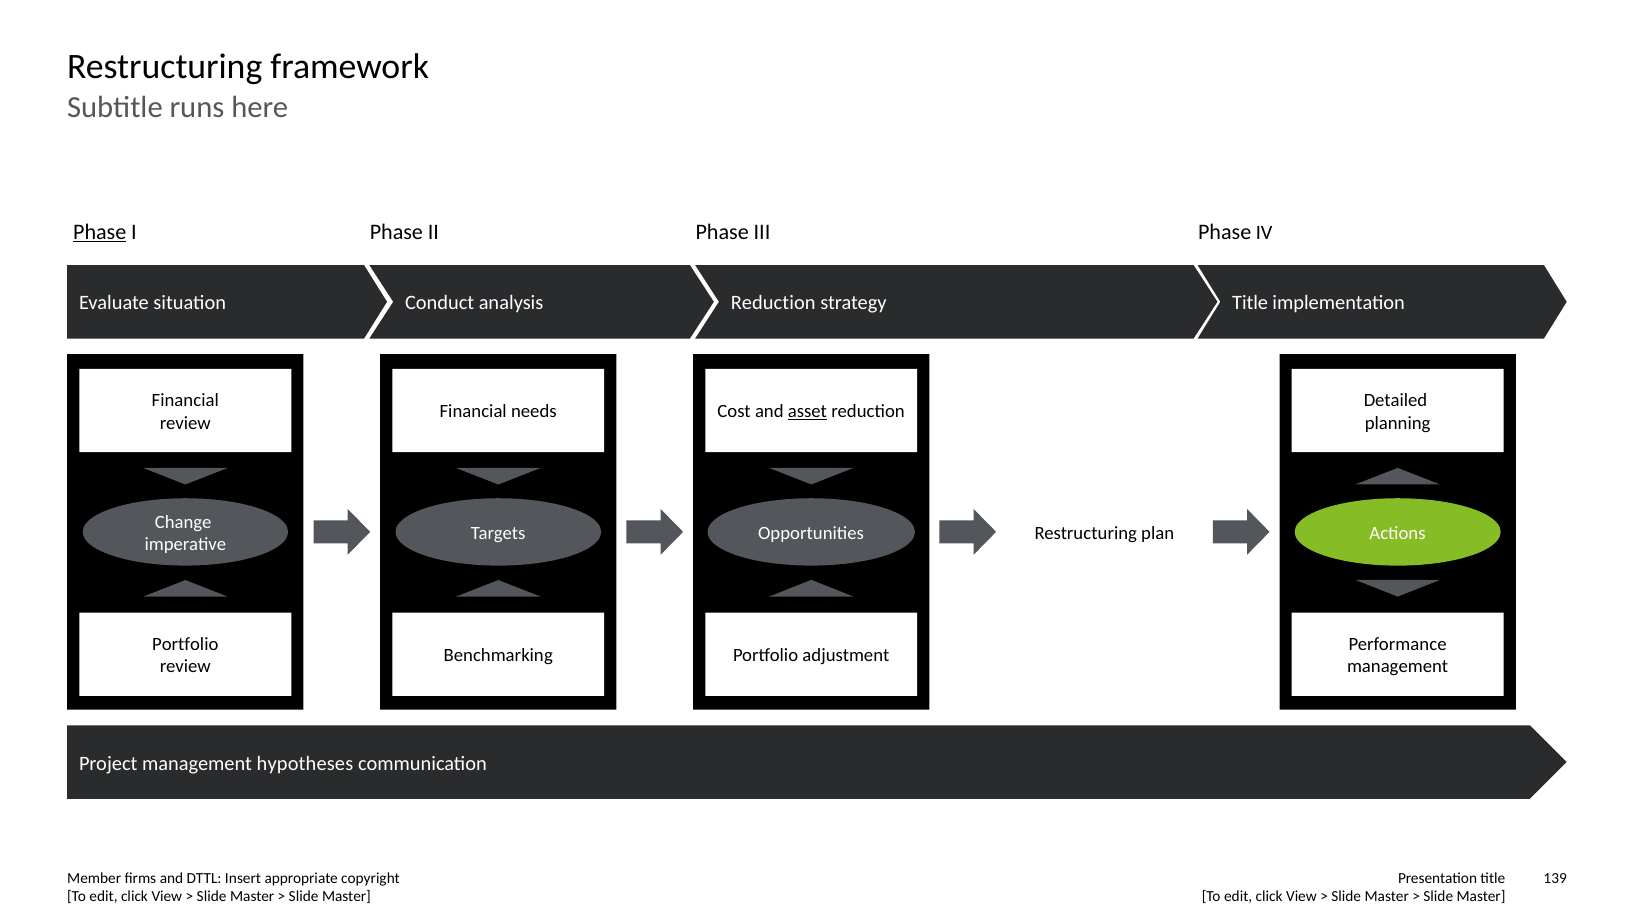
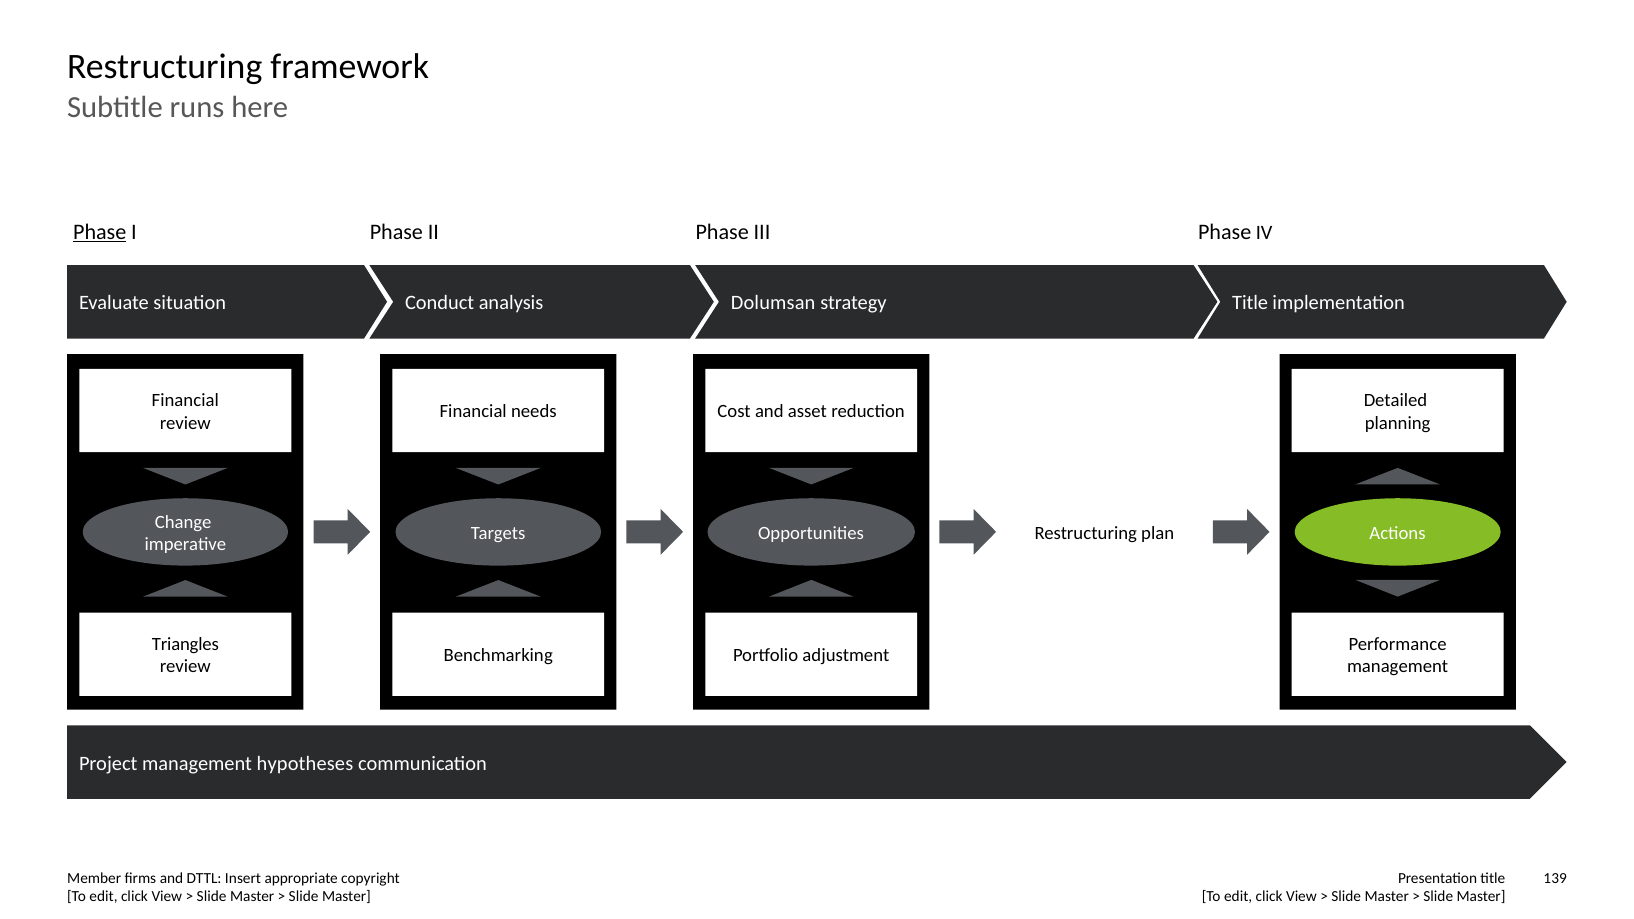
situation Reduction: Reduction -> Dolumsan
asset underline: present -> none
Portfolio at (185, 644): Portfolio -> Triangles
